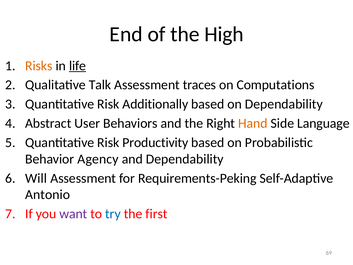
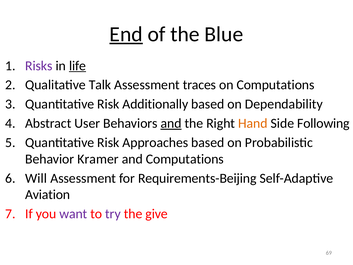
End underline: none -> present
High: High -> Blue
Risks colour: orange -> purple
and at (171, 123) underline: none -> present
Language: Language -> Following
Productivity: Productivity -> Approaches
Agency: Agency -> Kramer
and Dependability: Dependability -> Computations
Requirements-Peking: Requirements-Peking -> Requirements-Beijing
Antonio: Antonio -> Aviation
try colour: blue -> purple
first: first -> give
